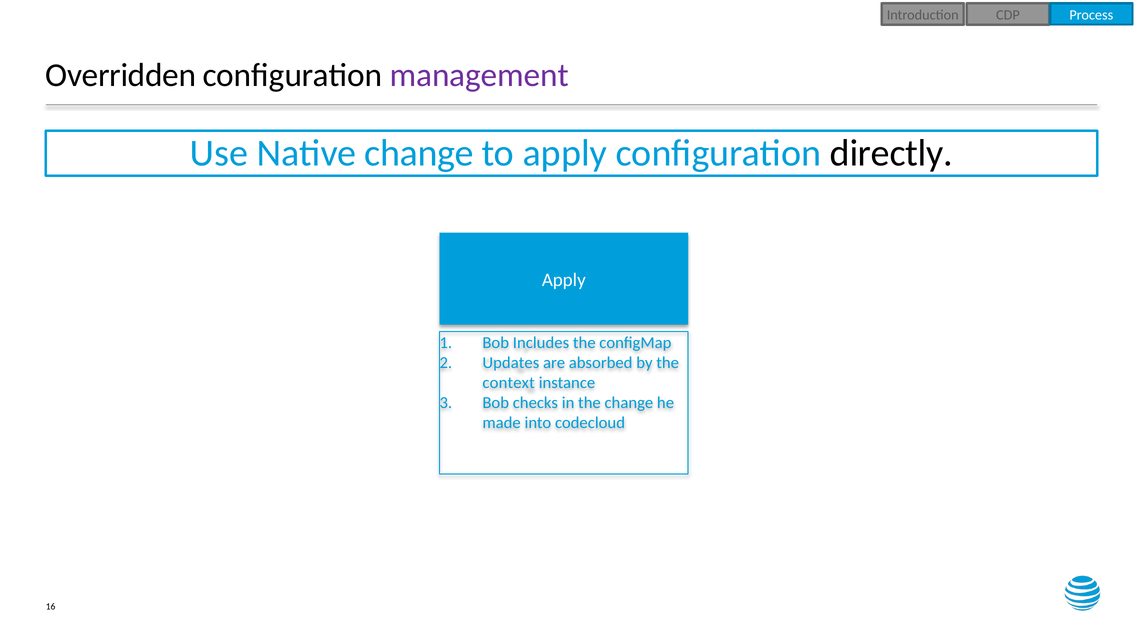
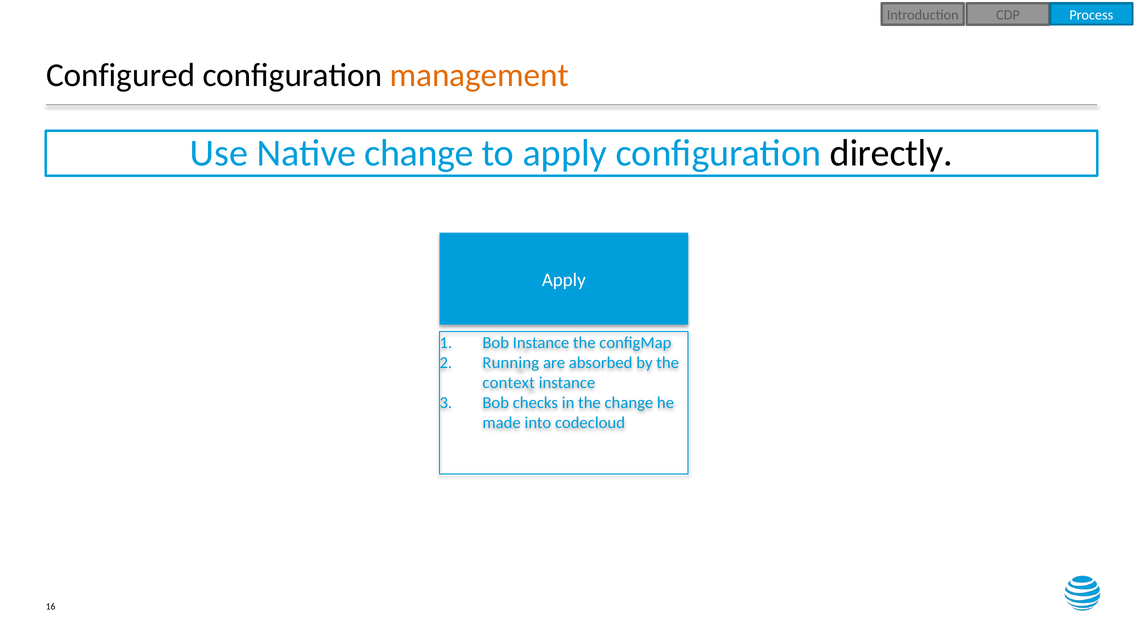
Overridden: Overridden -> Configured
management colour: purple -> orange
Bob Includes: Includes -> Instance
Updates: Updates -> Running
